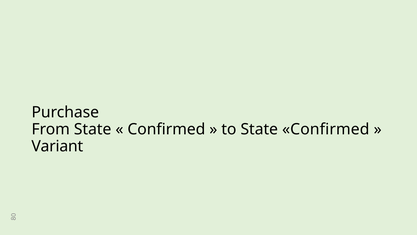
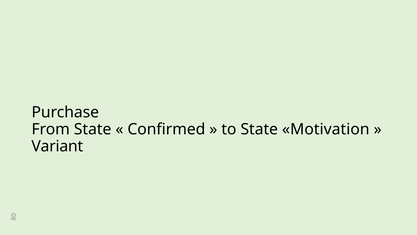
State Confirmed: Confirmed -> Motivation
